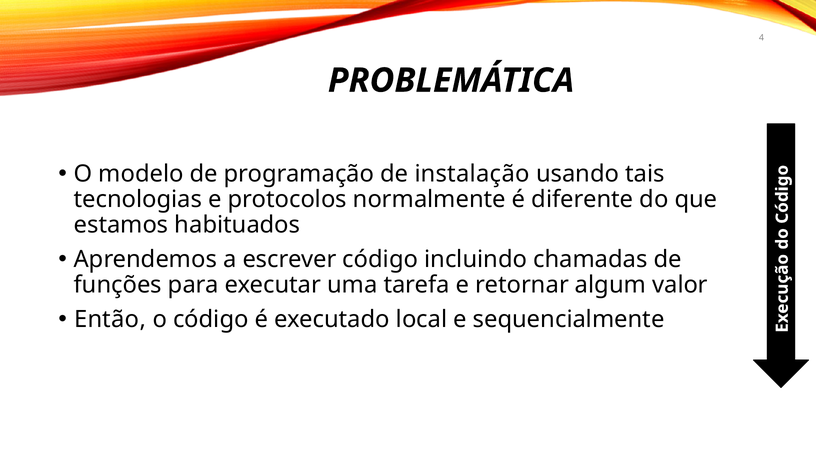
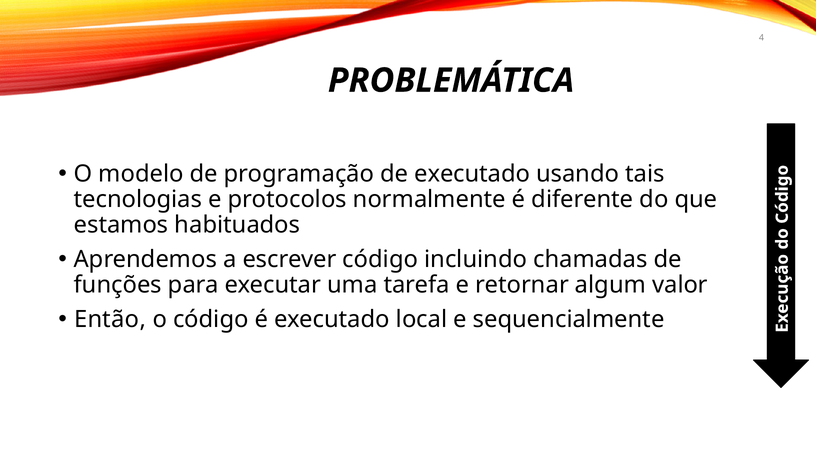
de instalação: instalação -> executado
